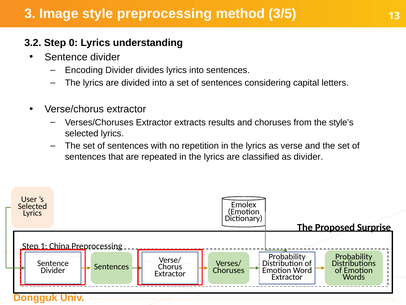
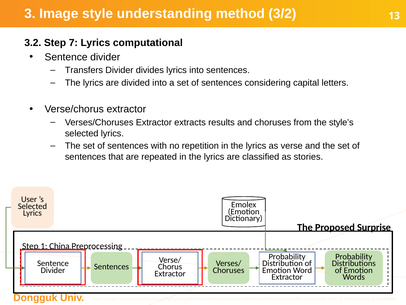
style preprocessing: preprocessing -> understanding
3/5: 3/5 -> 3/2
0: 0 -> 7
understanding: understanding -> computational
Encoding: Encoding -> Transfers
as divider: divider -> stories
